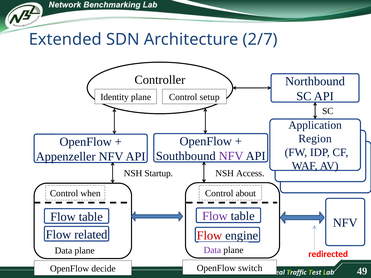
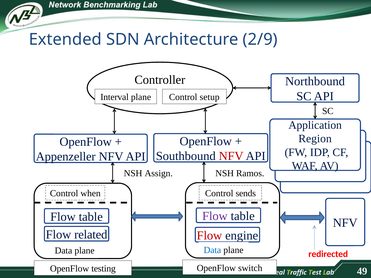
2/7: 2/7 -> 2/9
Identity: Identity -> Interval
NFV at (231, 156) colour: purple -> red
Startup: Startup -> Assign
Access: Access -> Ramos
about: about -> sends
Data at (212, 250) colour: purple -> blue
decide: decide -> testing
